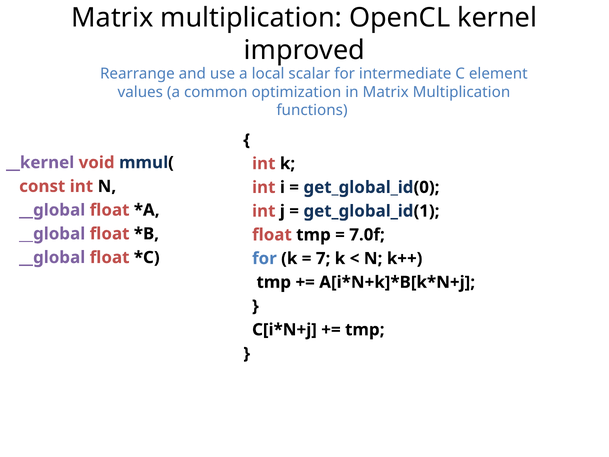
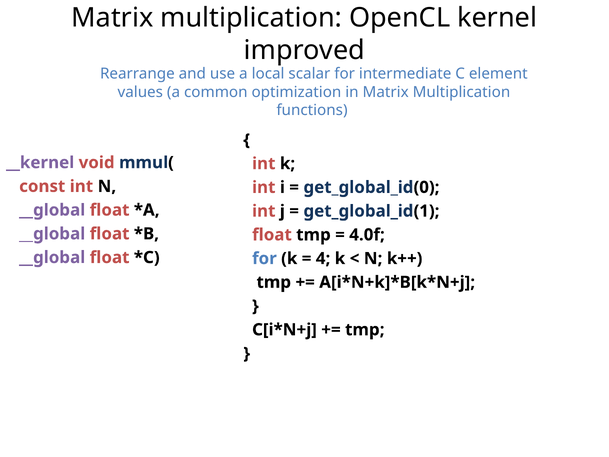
7.0f: 7.0f -> 4.0f
7: 7 -> 4
